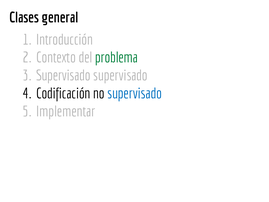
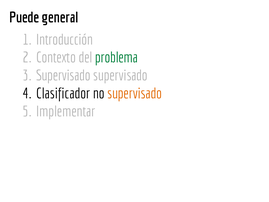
Clases: Clases -> Puede
Codificación: Codificación -> Clasificador
supervisado at (135, 93) colour: blue -> orange
